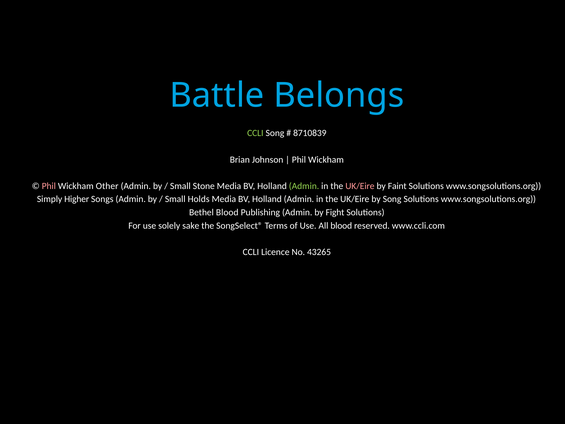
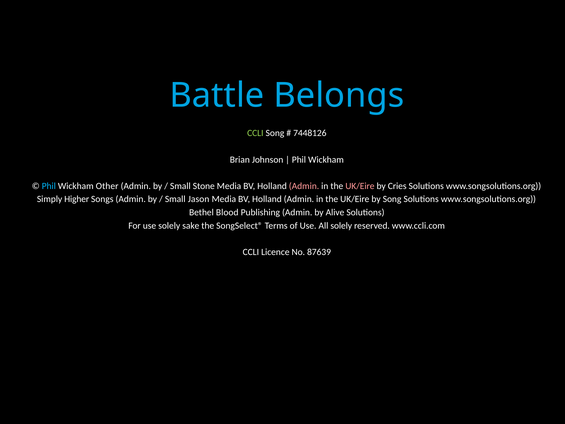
8710839: 8710839 -> 7448126
Phil at (49, 186) colour: pink -> light blue
Admin at (304, 186) colour: light green -> pink
Faint: Faint -> Cries
Holds: Holds -> Jason
Fight: Fight -> Alive
All blood: blood -> solely
43265: 43265 -> 87639
